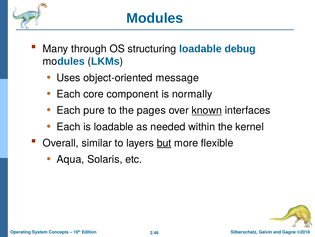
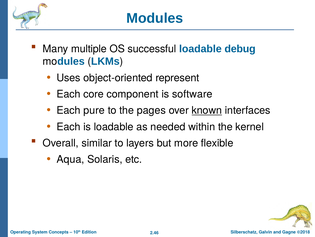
through: through -> multiple
structuring: structuring -> successful
message: message -> represent
normally: normally -> software
but underline: present -> none
